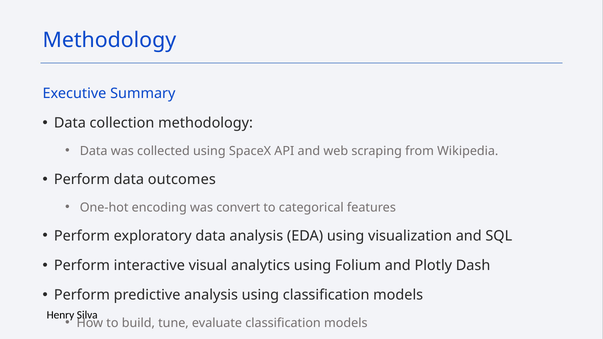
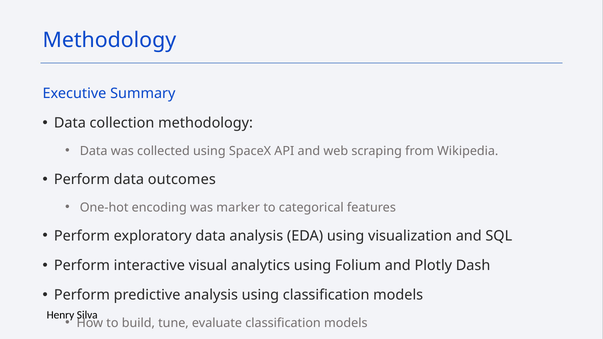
convert: convert -> marker
